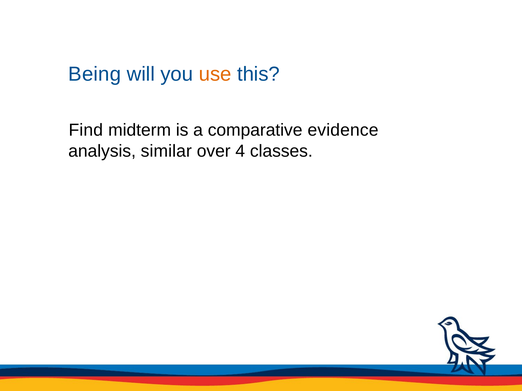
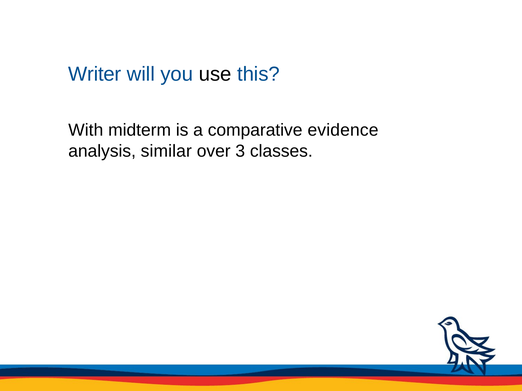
Being: Being -> Writer
use colour: orange -> black
Find: Find -> With
4: 4 -> 3
